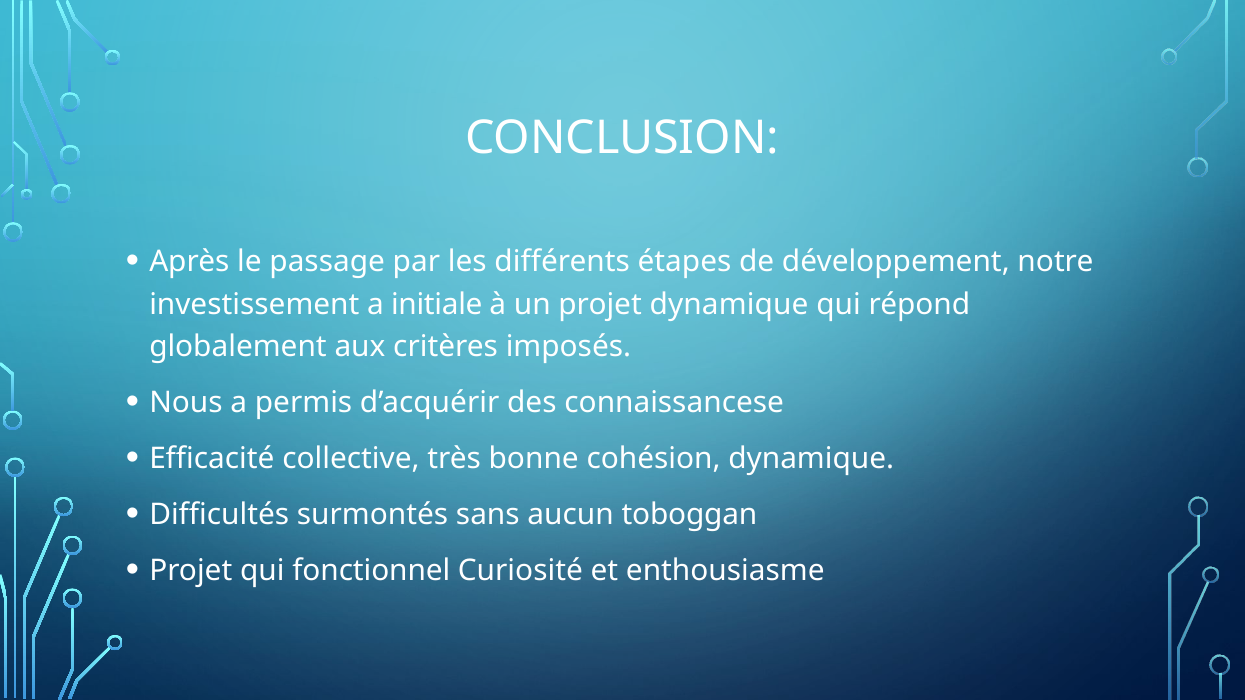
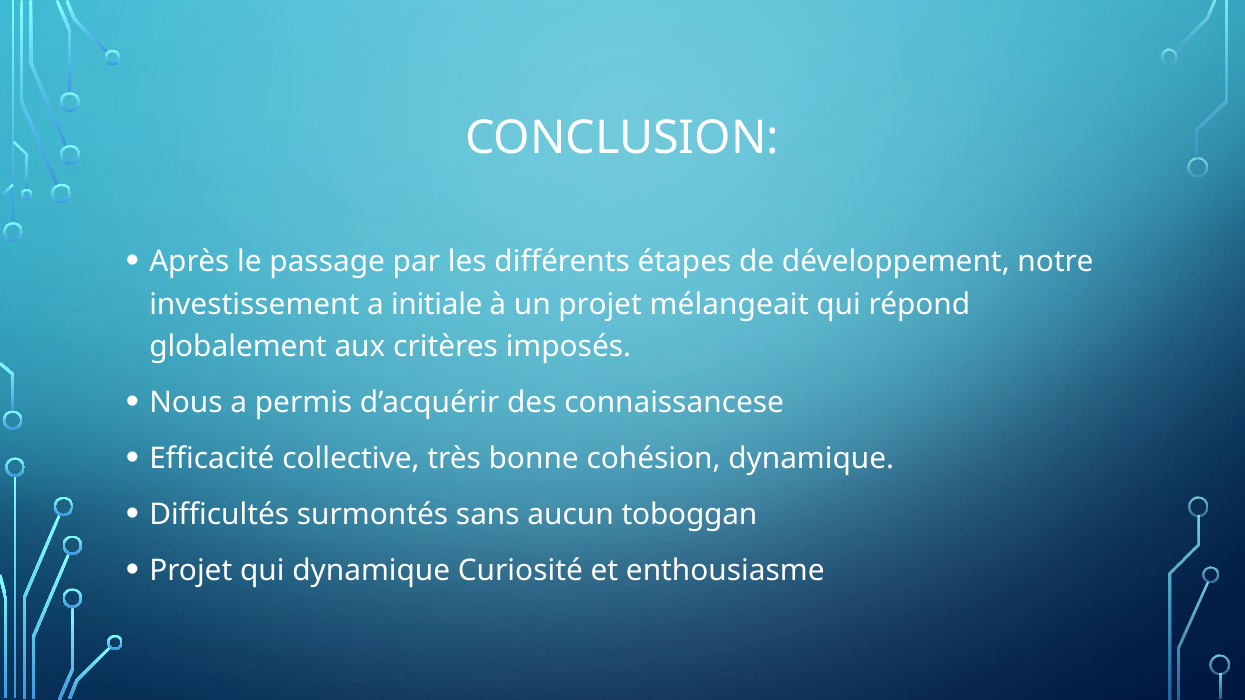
projet dynamique: dynamique -> mélangeait
qui fonctionnel: fonctionnel -> dynamique
